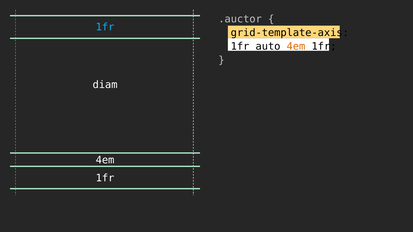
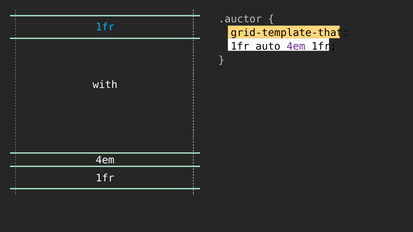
grid-template-axis: grid-template-axis -> grid-template-that
4em at (296, 46) colour: orange -> purple
diam: diam -> with
